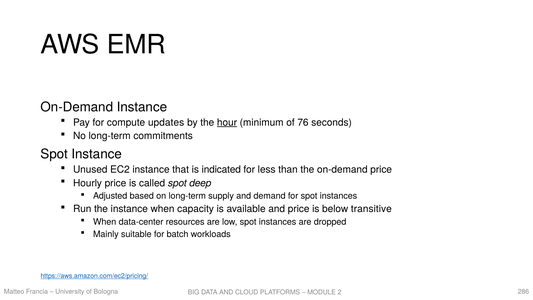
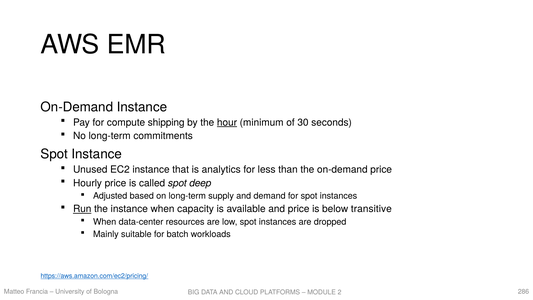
updates: updates -> shipping
76: 76 -> 30
indicated: indicated -> analytics
Run underline: none -> present
